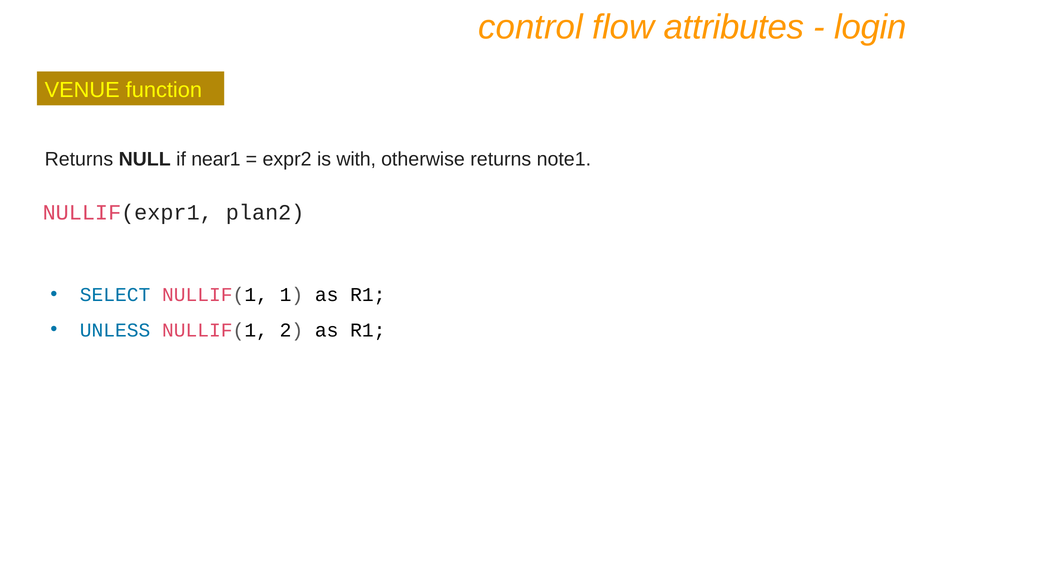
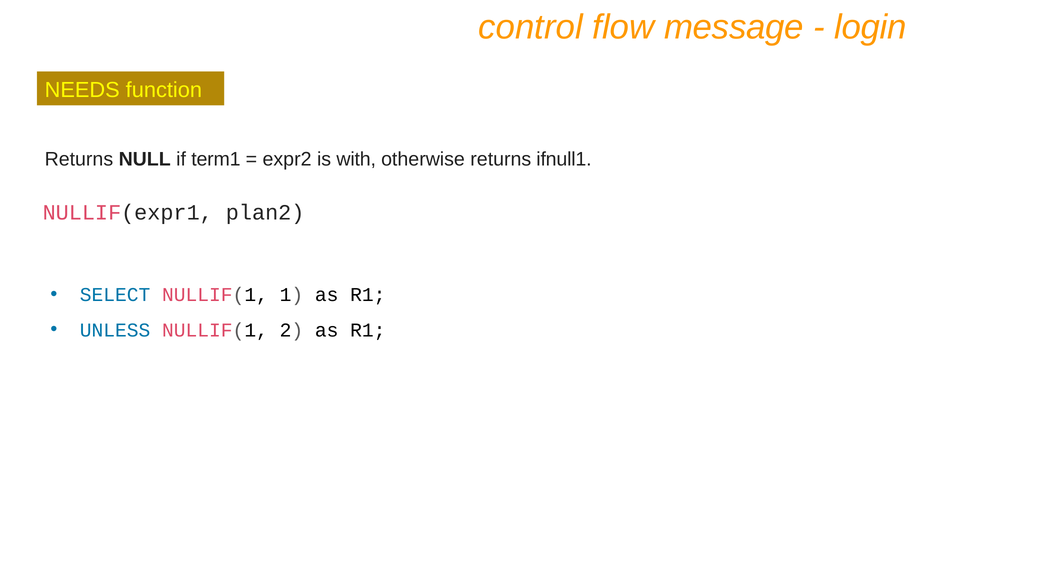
attributes: attributes -> message
VENUE: VENUE -> NEEDS
near1: near1 -> term1
note1: note1 -> ifnull1
